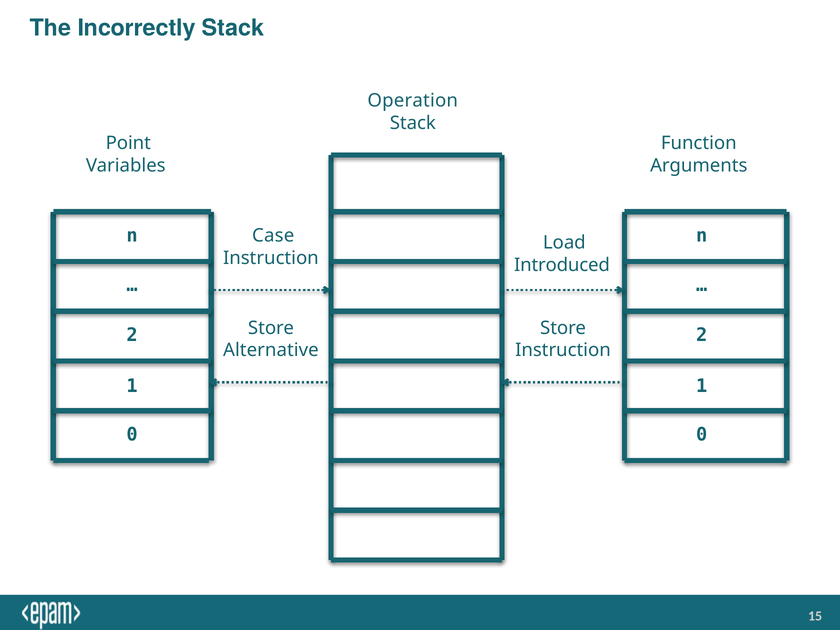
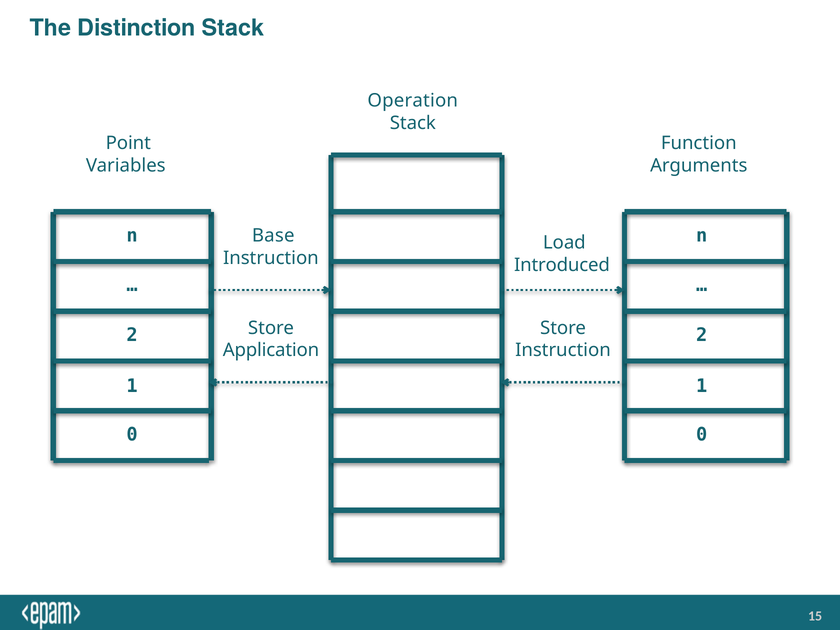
Incorrectly: Incorrectly -> Distinction
Case: Case -> Base
Alternative: Alternative -> Application
